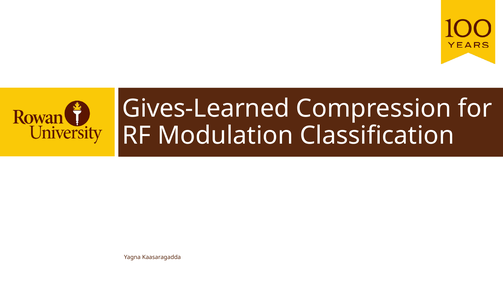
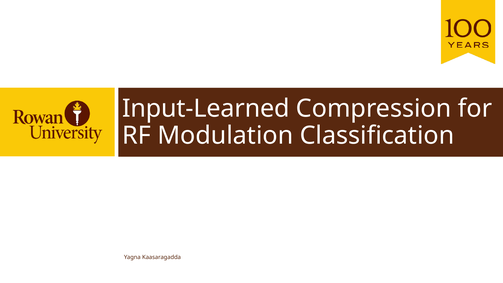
Gives-Learned: Gives-Learned -> Input-Learned
